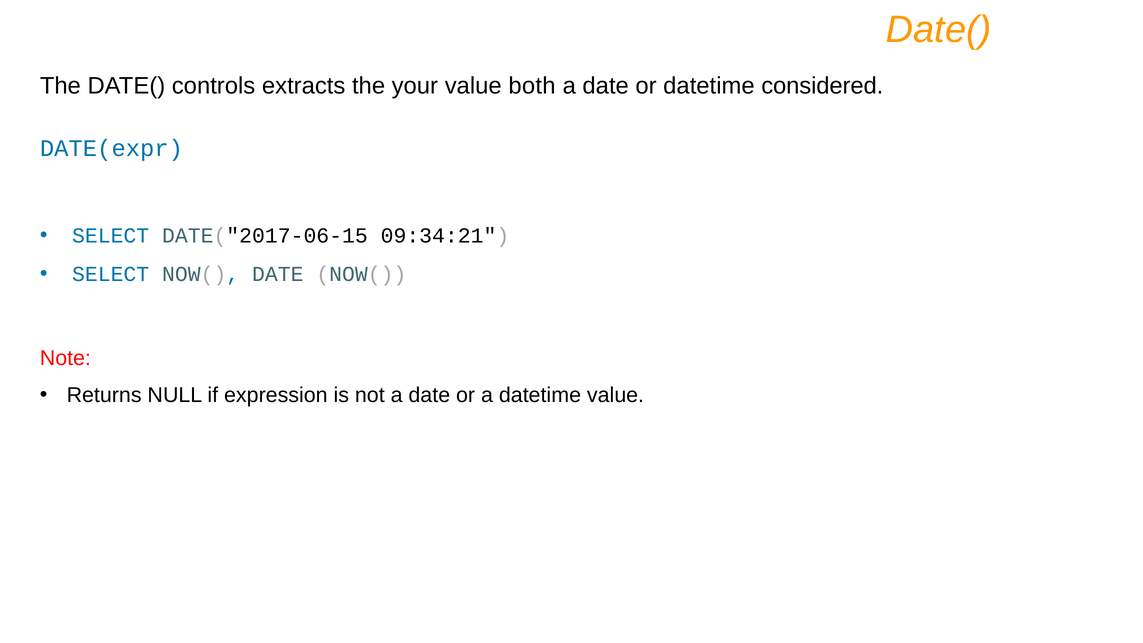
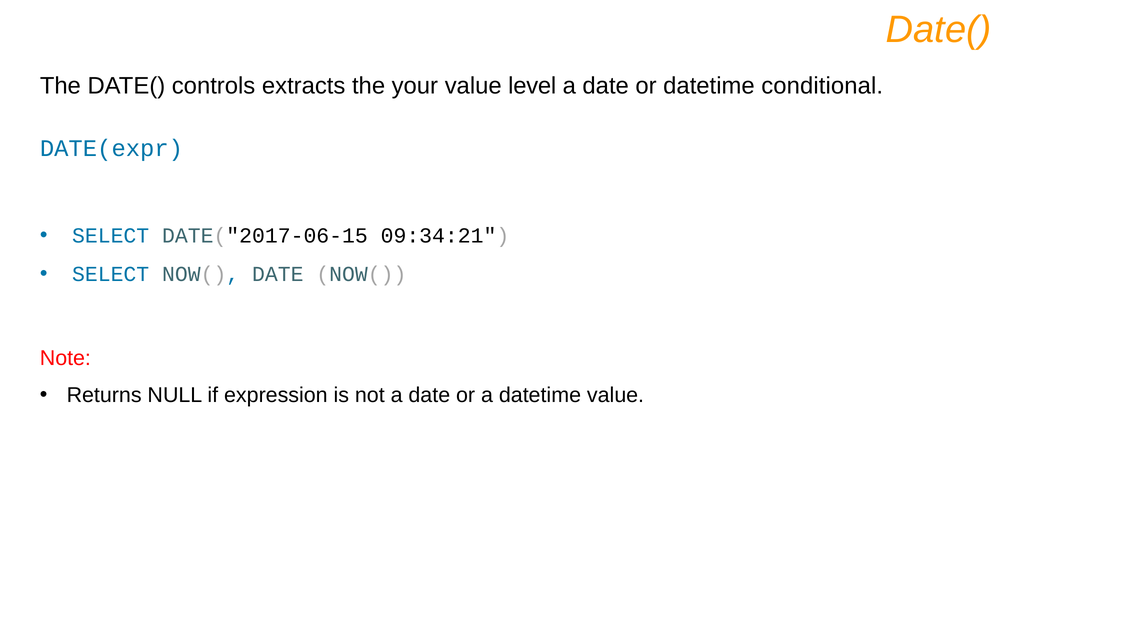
both: both -> level
considered: considered -> conditional
